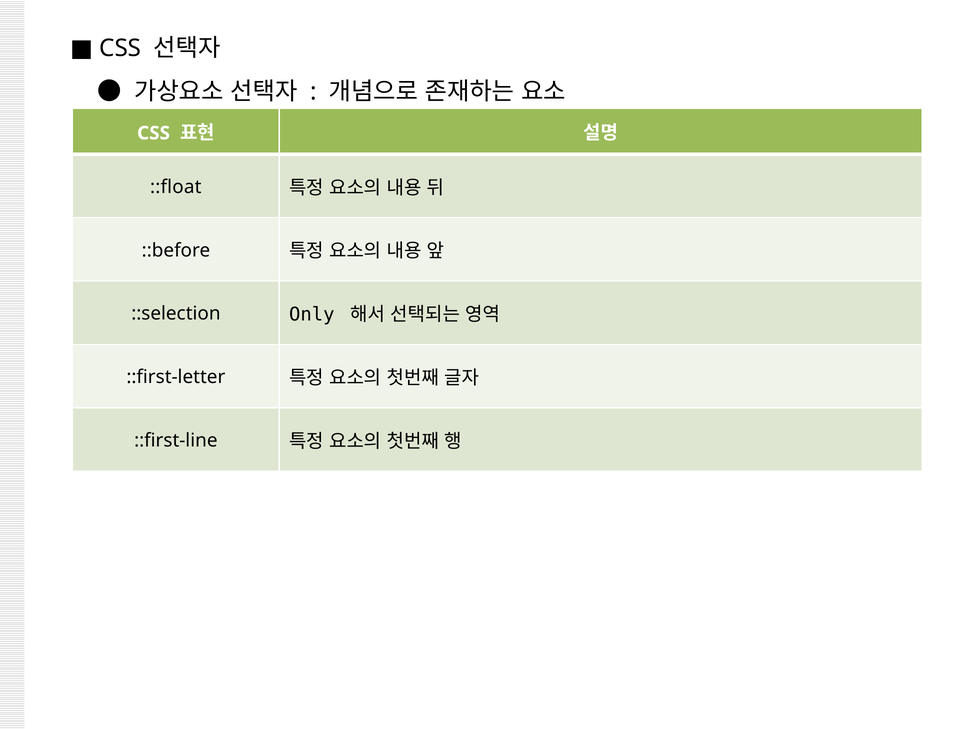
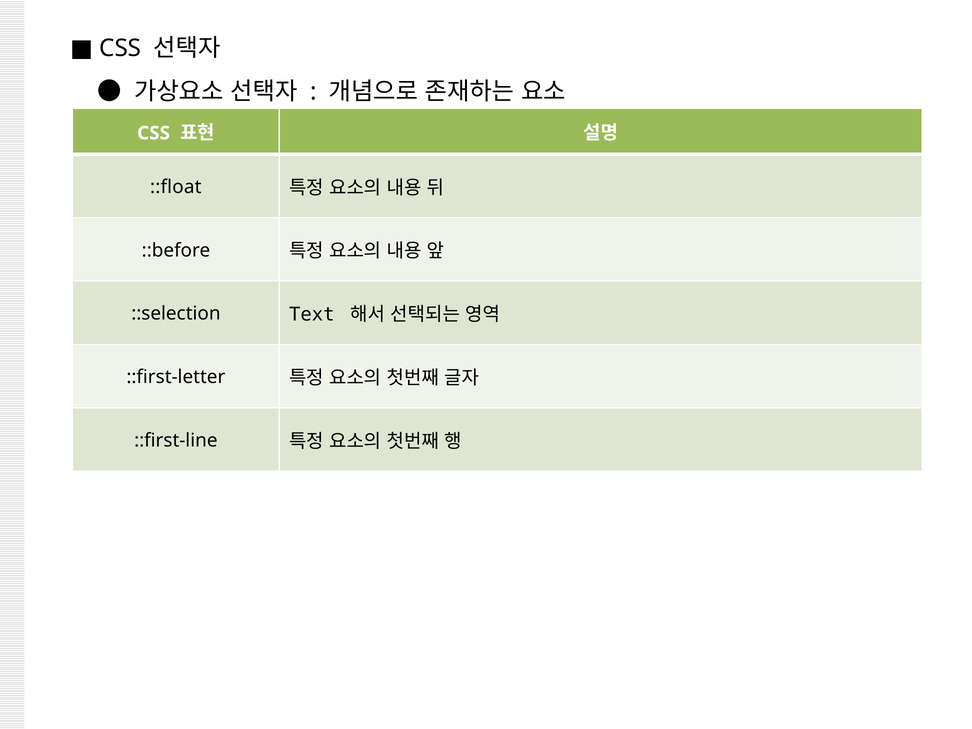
Only: Only -> Text
